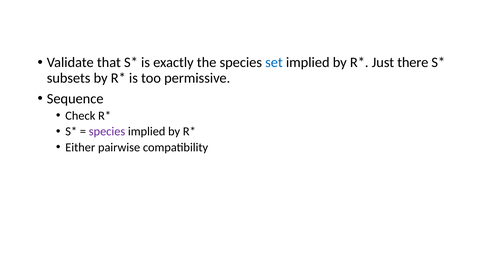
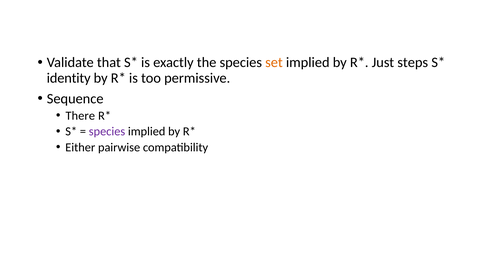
set colour: blue -> orange
there: there -> steps
subsets: subsets -> identity
Check: Check -> There
